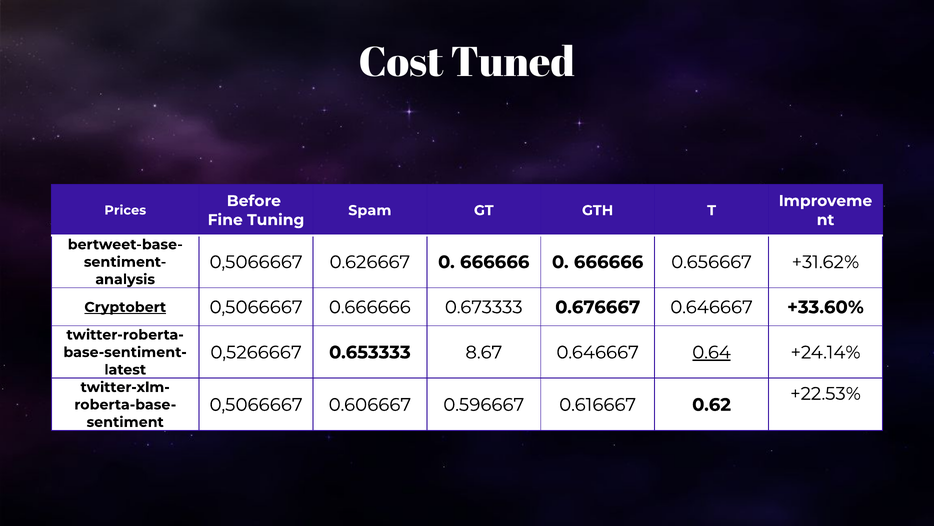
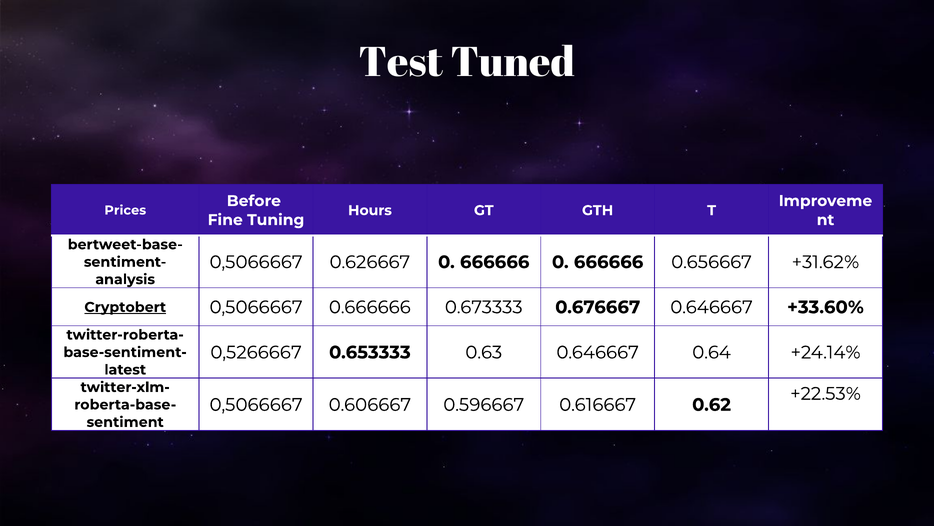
Cost: Cost -> Test
Spam: Spam -> Hours
8.67: 8.67 -> 0.63
0.64 underline: present -> none
